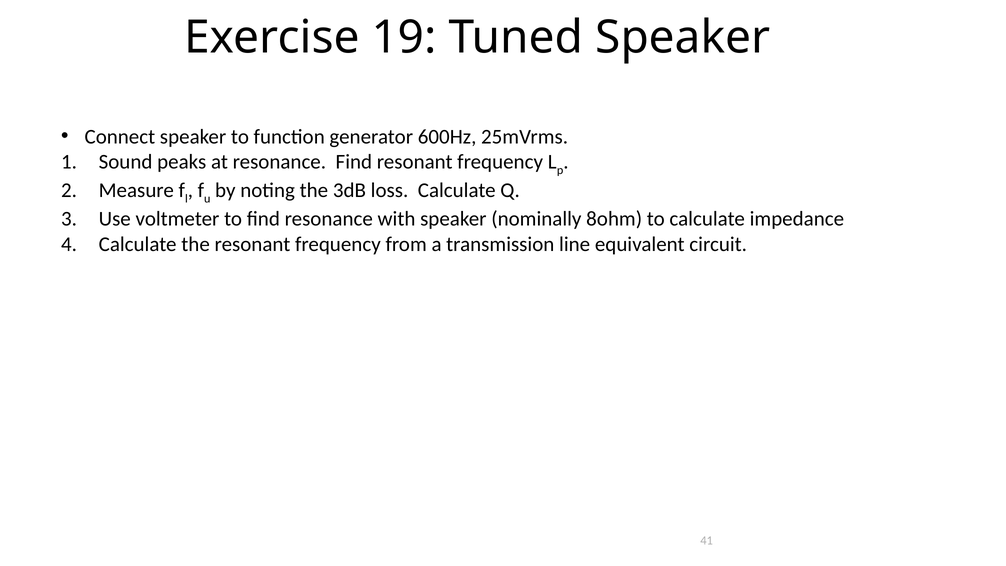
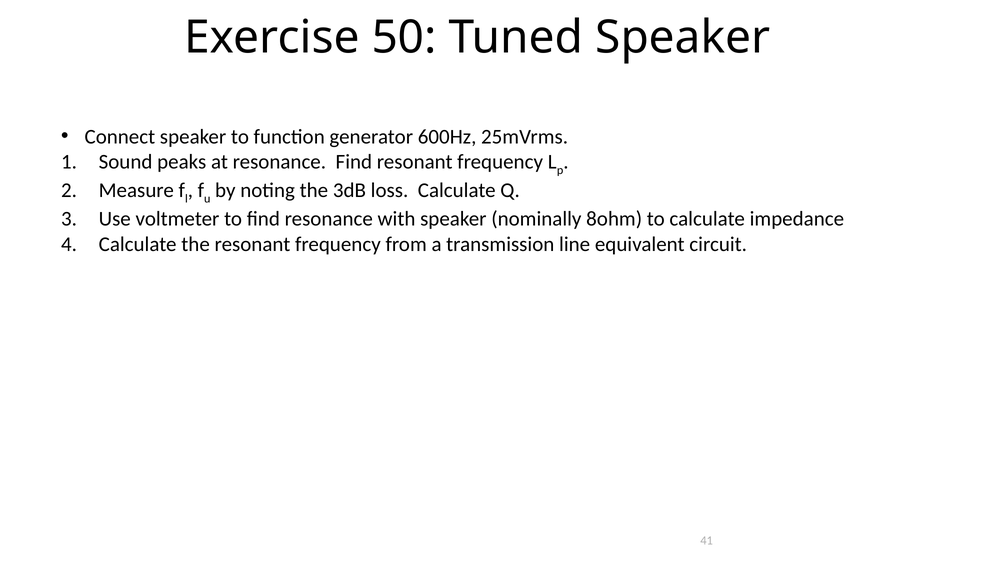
19: 19 -> 50
